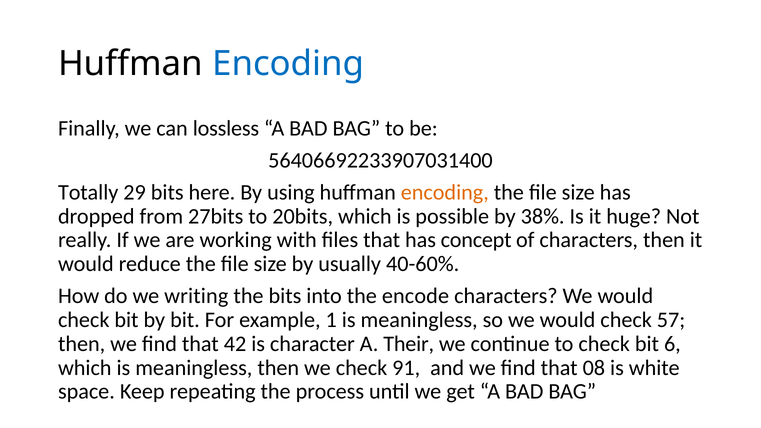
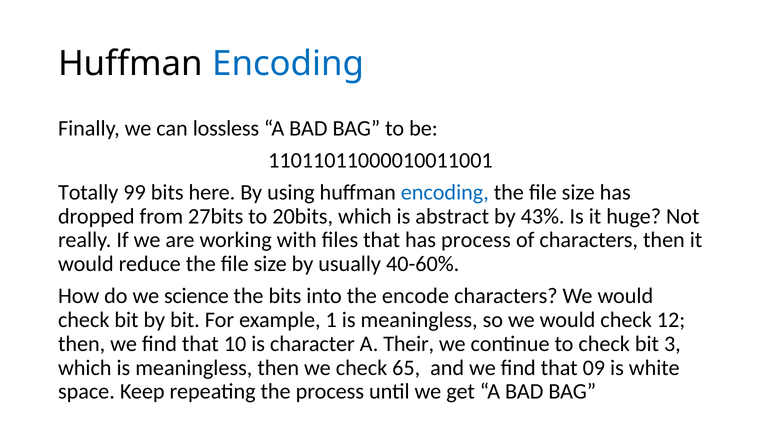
56406692233907031400: 56406692233907031400 -> 11011011000010011001
29: 29 -> 99
encoding at (445, 192) colour: orange -> blue
possible: possible -> abstract
38%: 38% -> 43%
has concept: concept -> process
writing: writing -> science
57: 57 -> 12
42: 42 -> 10
6: 6 -> 3
91: 91 -> 65
08: 08 -> 09
